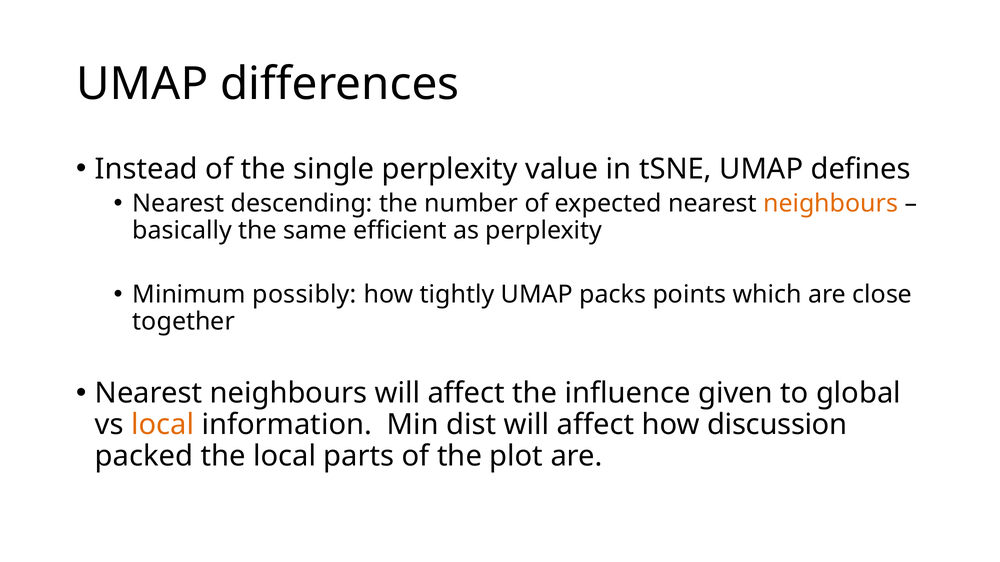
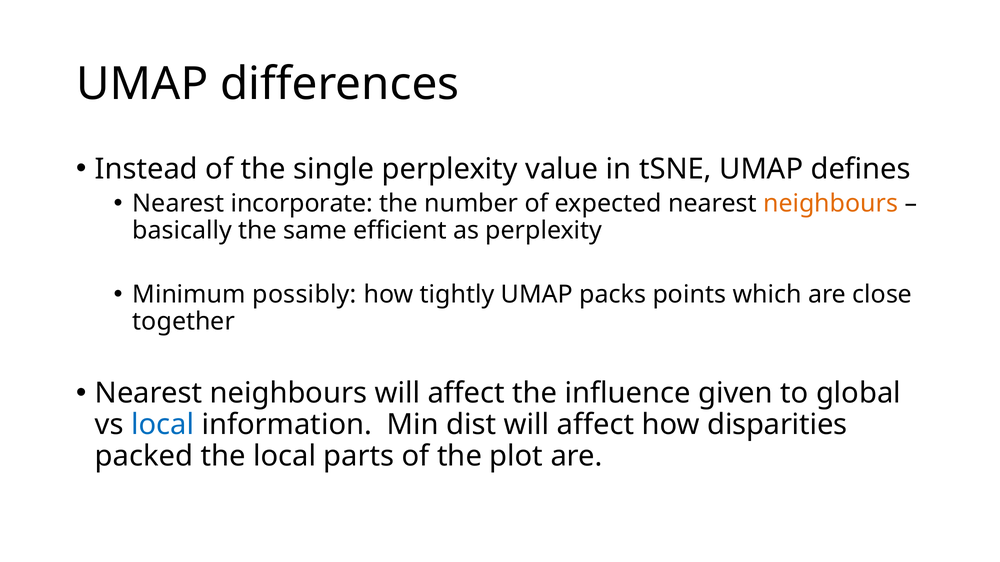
descending: descending -> incorporate
local at (163, 425) colour: orange -> blue
discussion: discussion -> disparities
